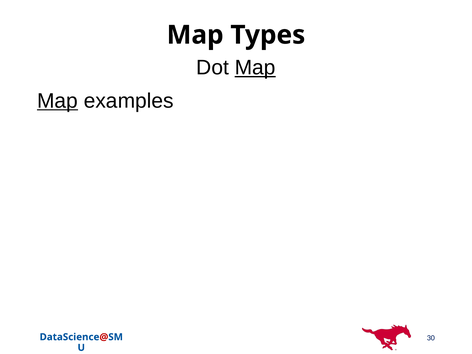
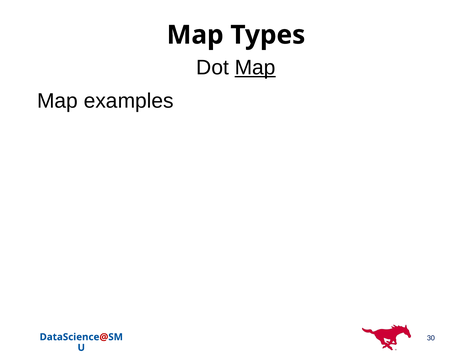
Map at (58, 101) underline: present -> none
